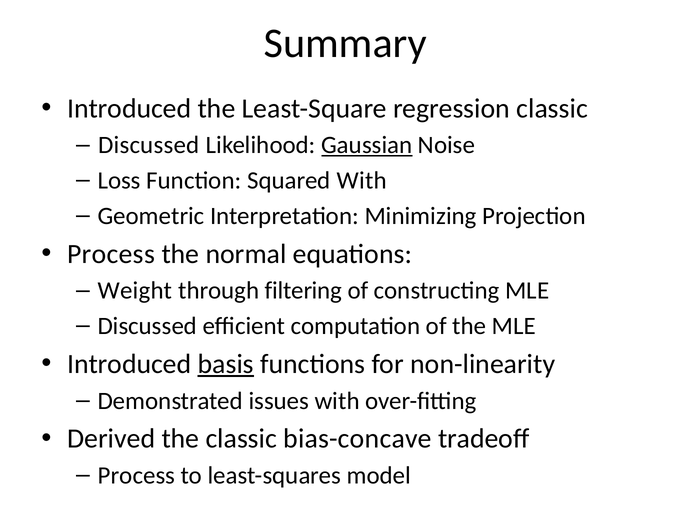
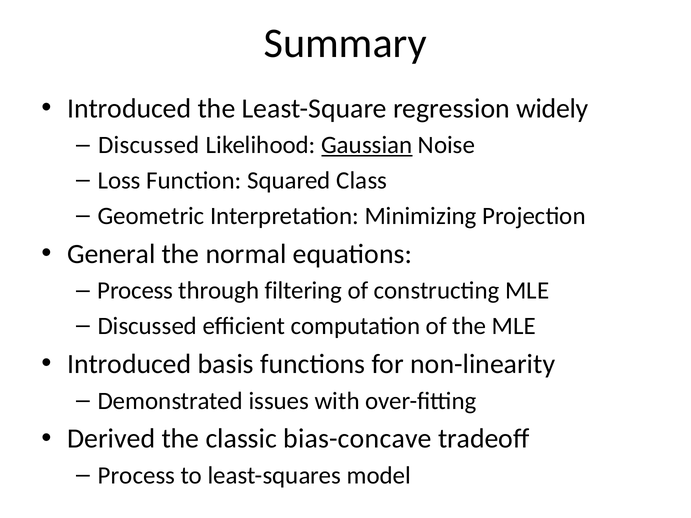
regression classic: classic -> widely
Squared With: With -> Class
Process at (111, 254): Process -> General
Weight at (135, 291): Weight -> Process
basis underline: present -> none
